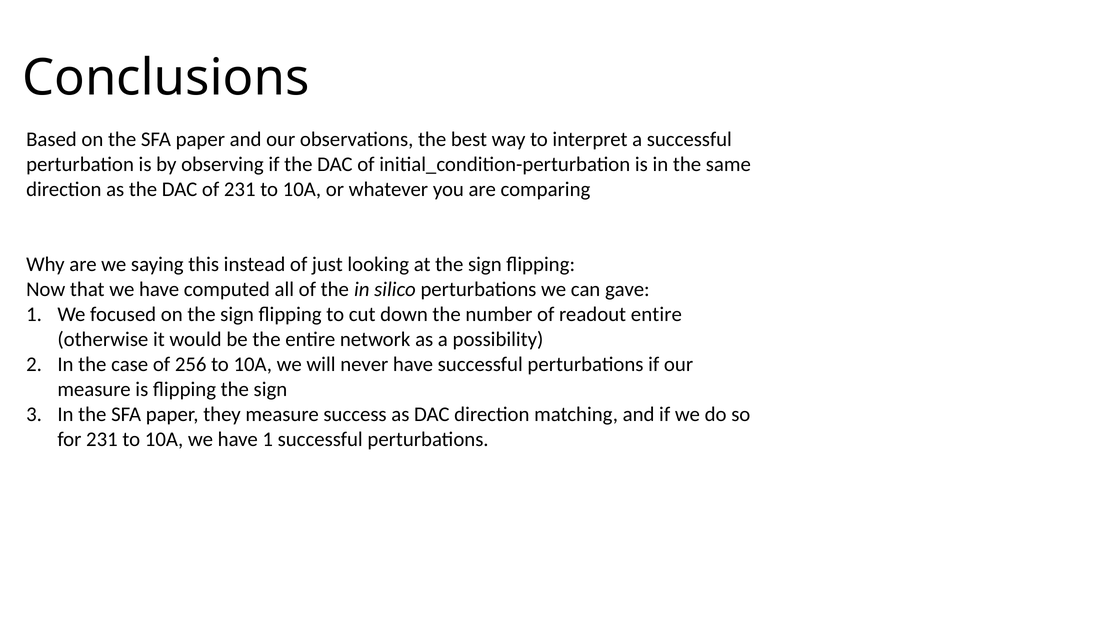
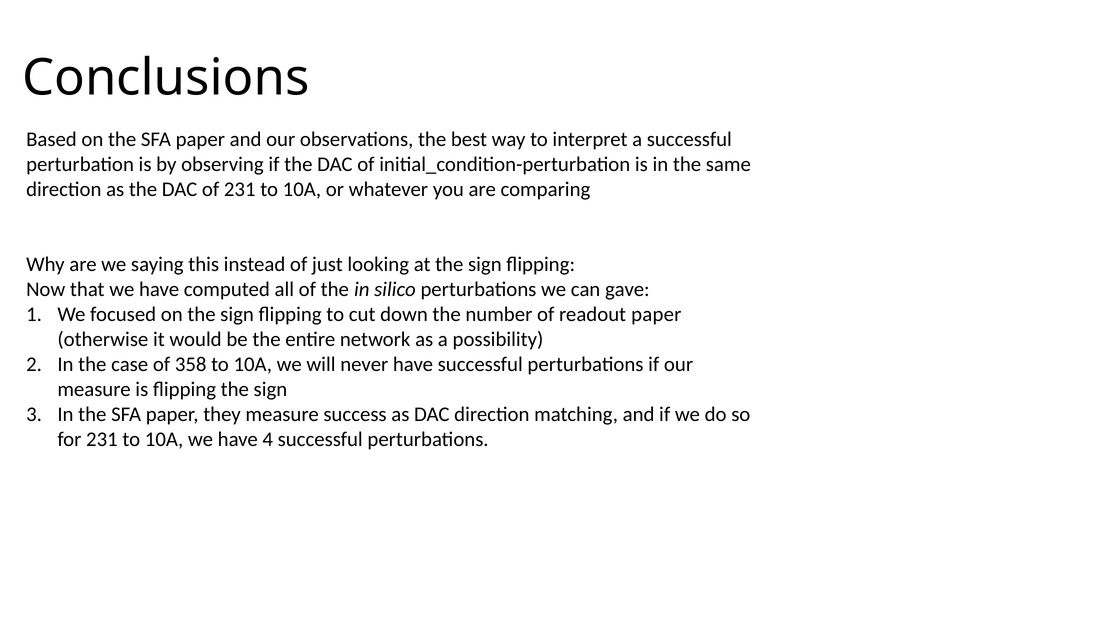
readout entire: entire -> paper
256: 256 -> 358
have 1: 1 -> 4
